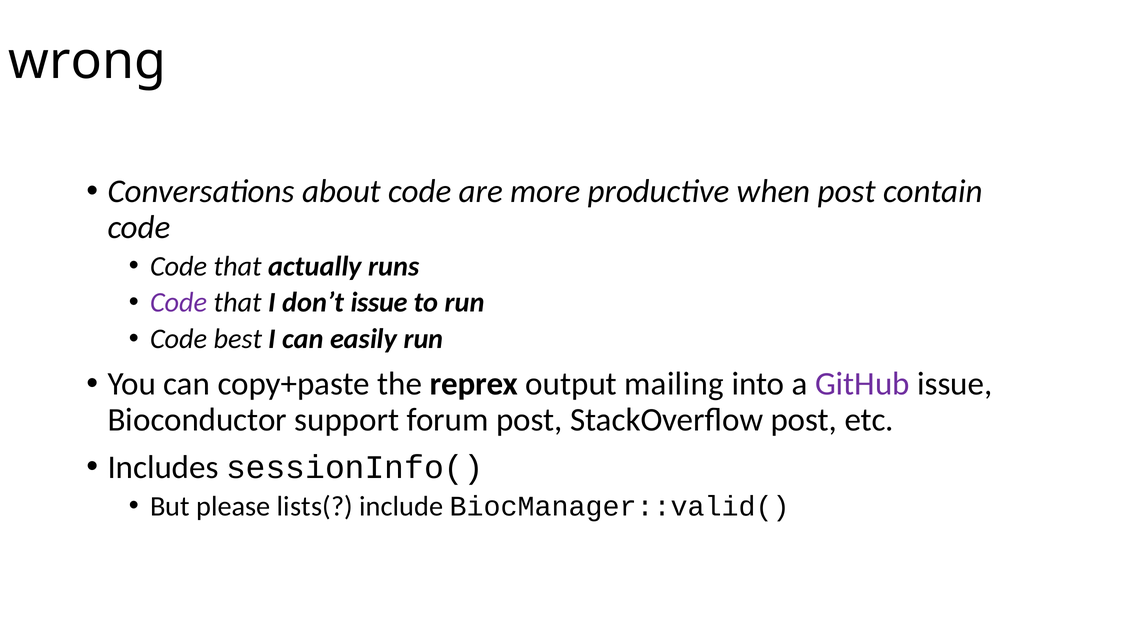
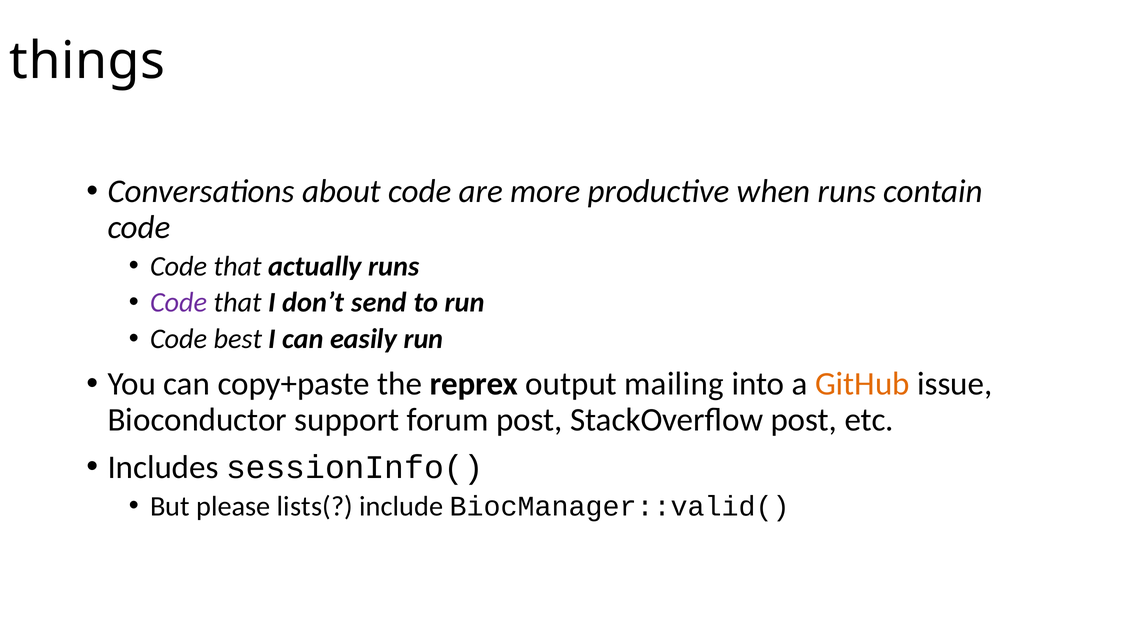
wrong: wrong -> things
when post: post -> runs
don’t issue: issue -> send
GitHub colour: purple -> orange
